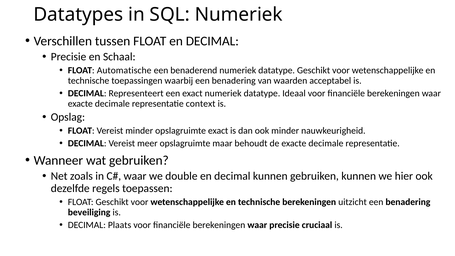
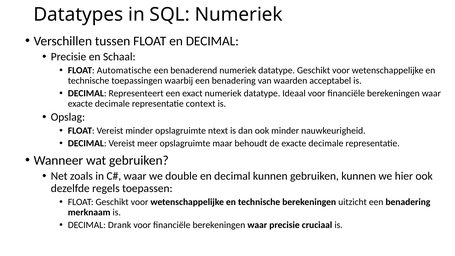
opslagruimte exact: exact -> ntext
beveiliging: beveiliging -> merknaam
Plaats: Plaats -> Drank
